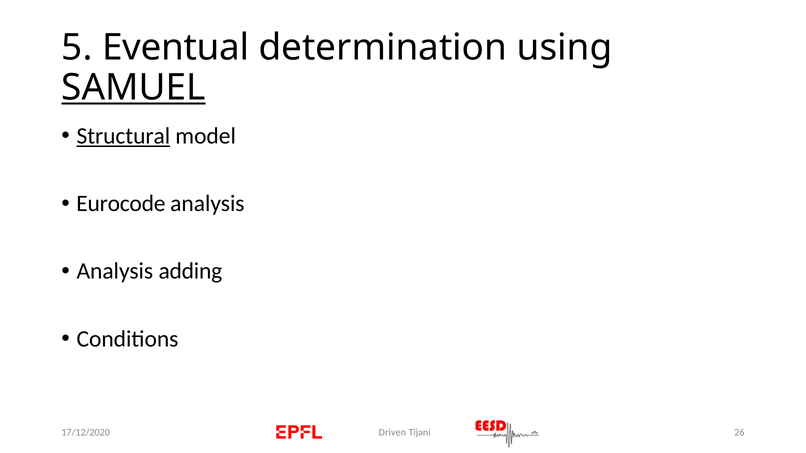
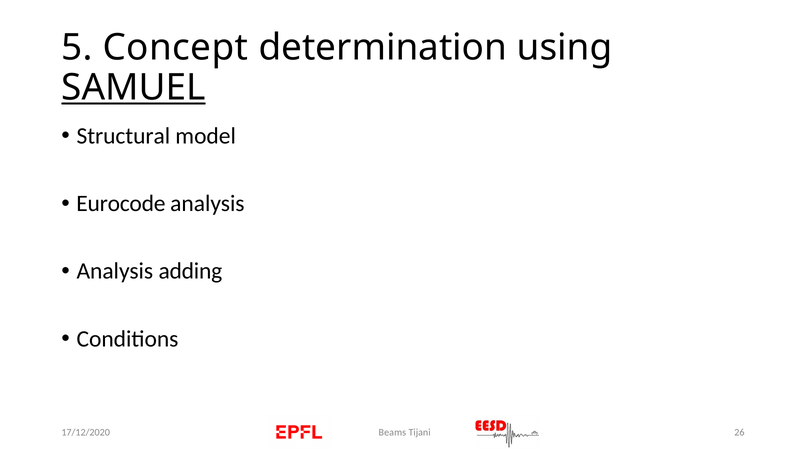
Eventual: Eventual -> Concept
Structural underline: present -> none
Driven: Driven -> Beams
